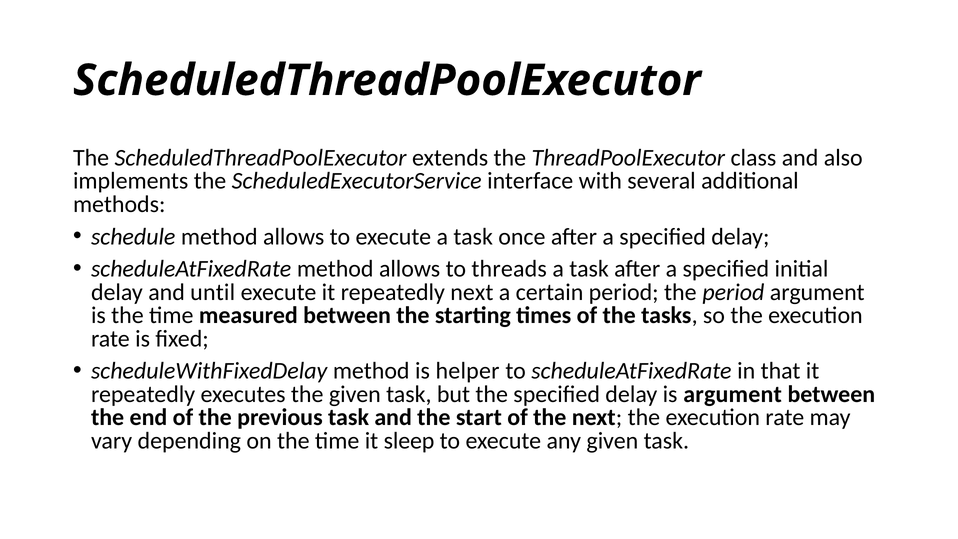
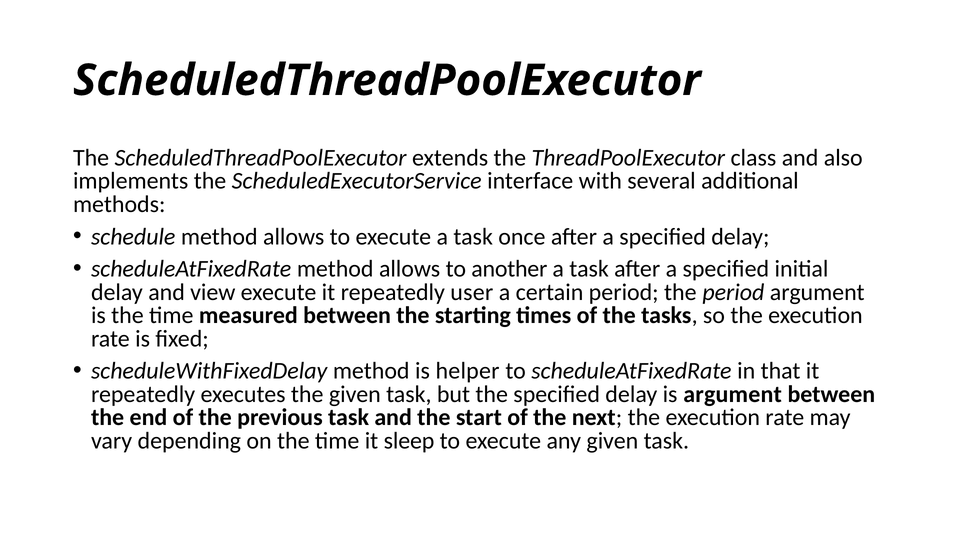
threads: threads -> another
until: until -> view
repeatedly next: next -> user
